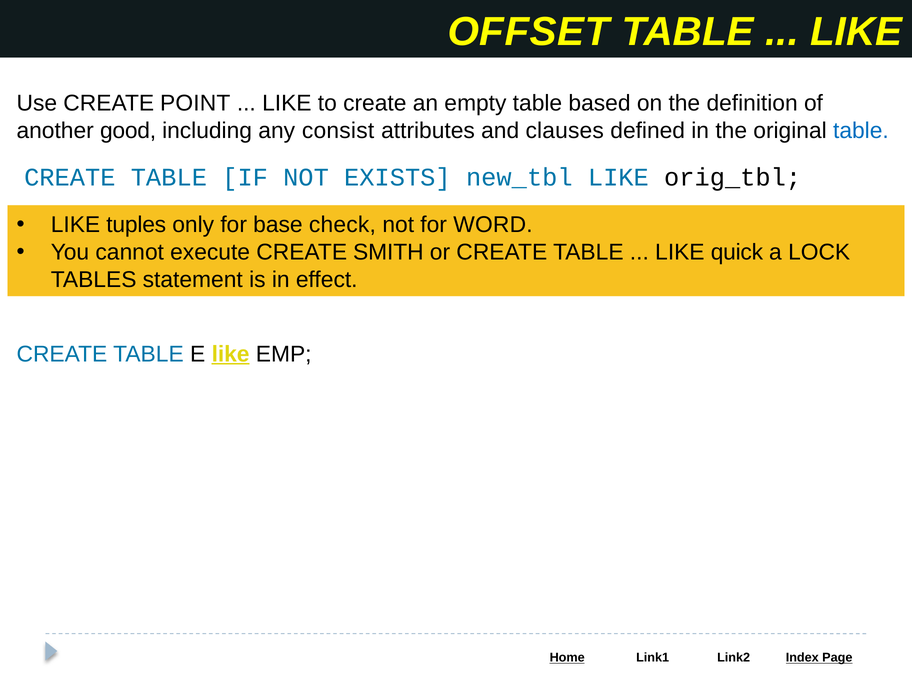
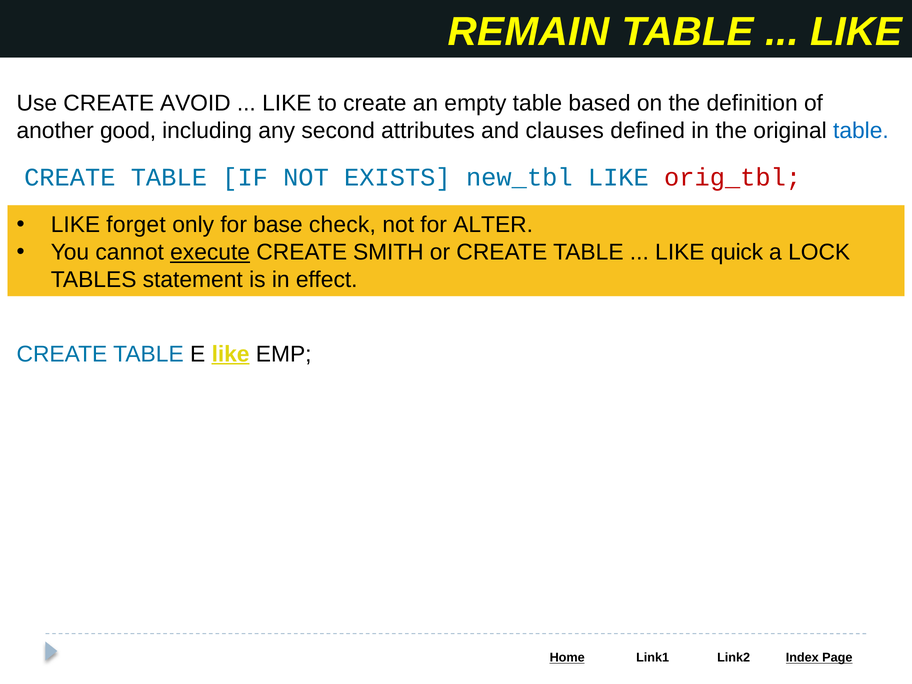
OFFSET: OFFSET -> REMAIN
POINT: POINT -> AVOID
consist: consist -> second
orig_tbl colour: black -> red
tuples: tuples -> forget
WORD: WORD -> ALTER
execute underline: none -> present
